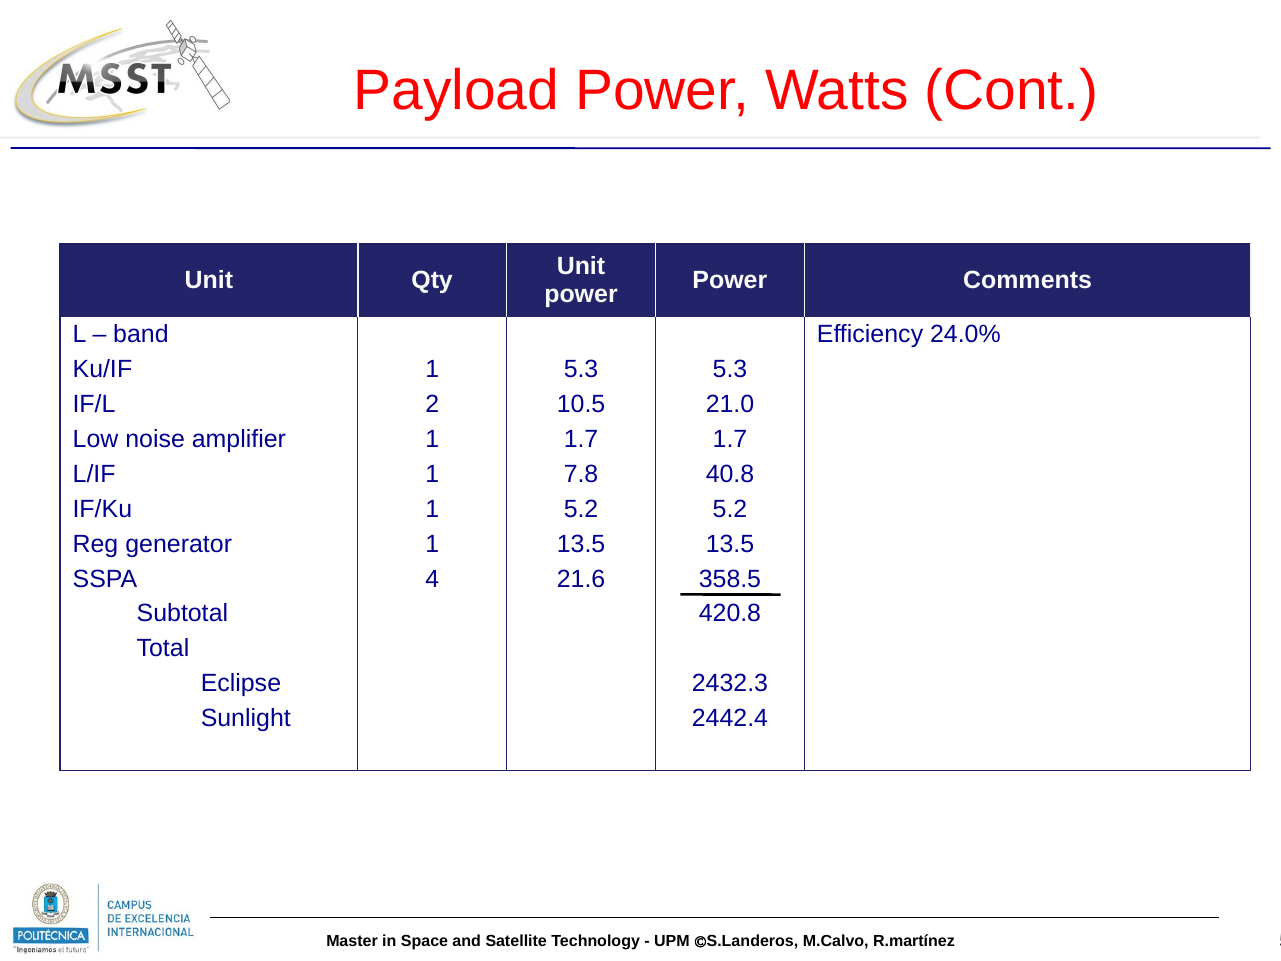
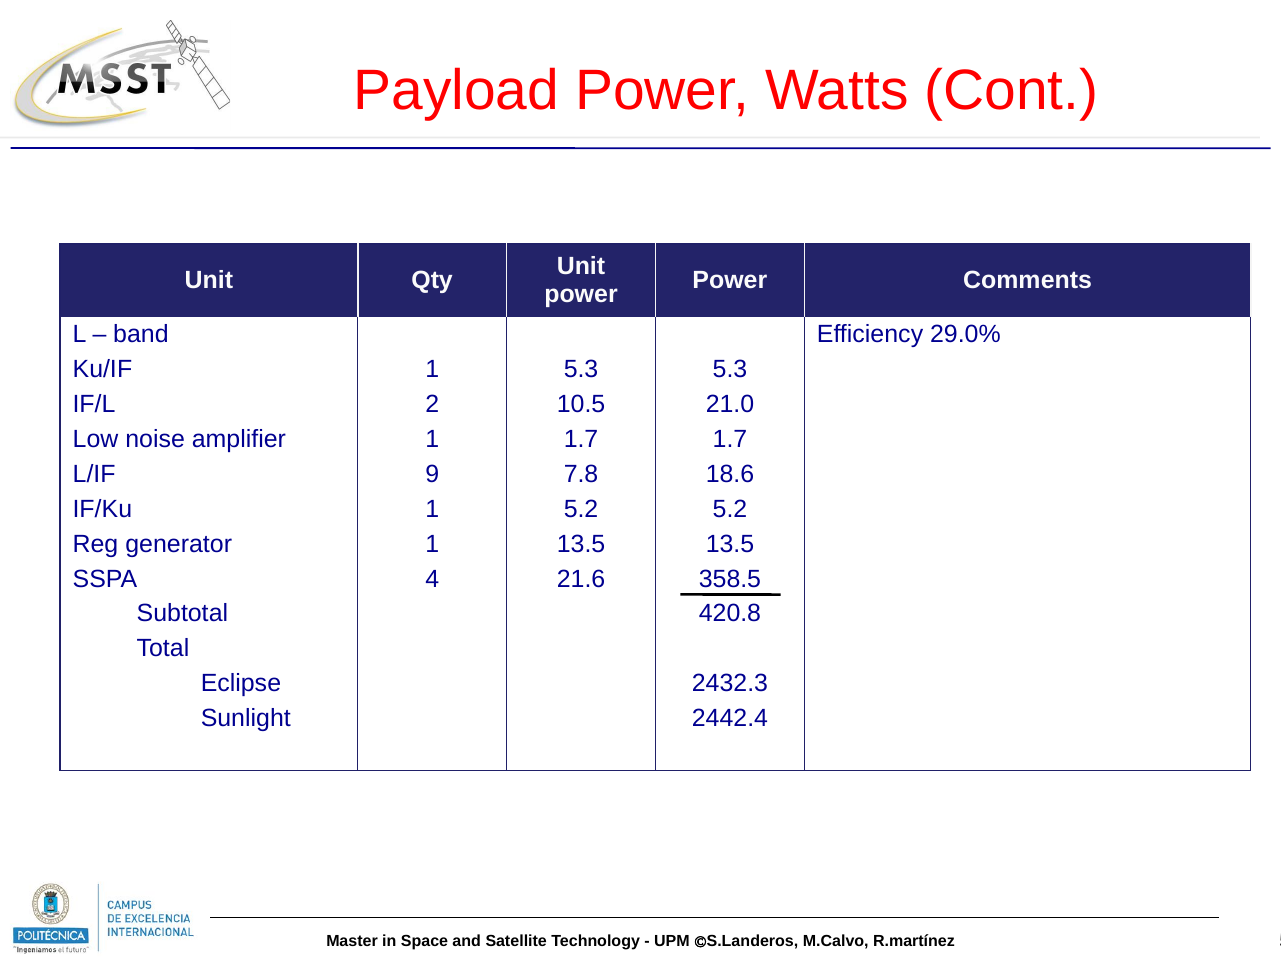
24.0%: 24.0% -> 29.0%
L/IF 1: 1 -> 9
40.8: 40.8 -> 18.6
